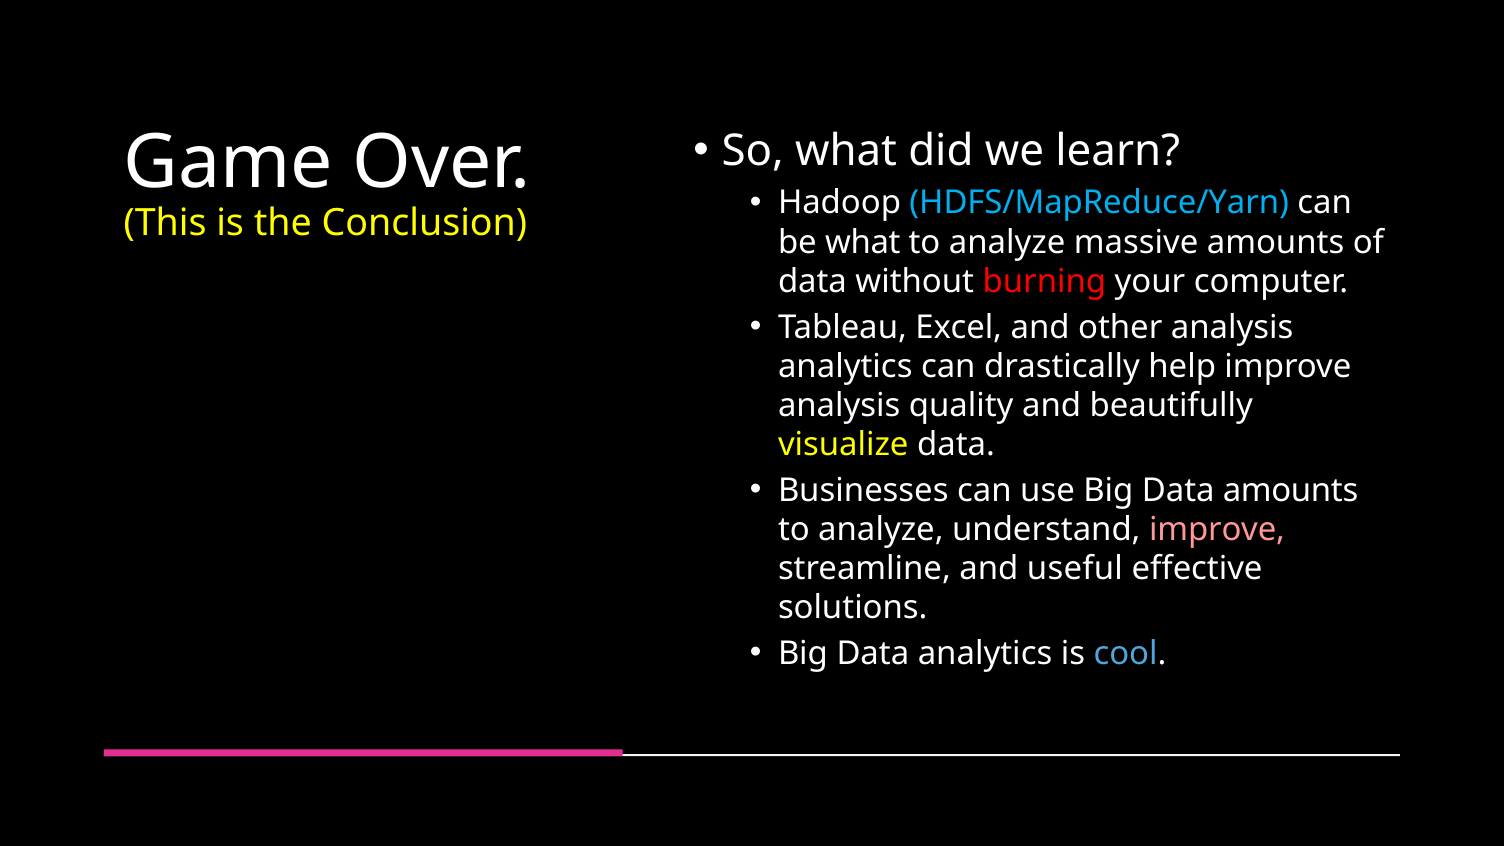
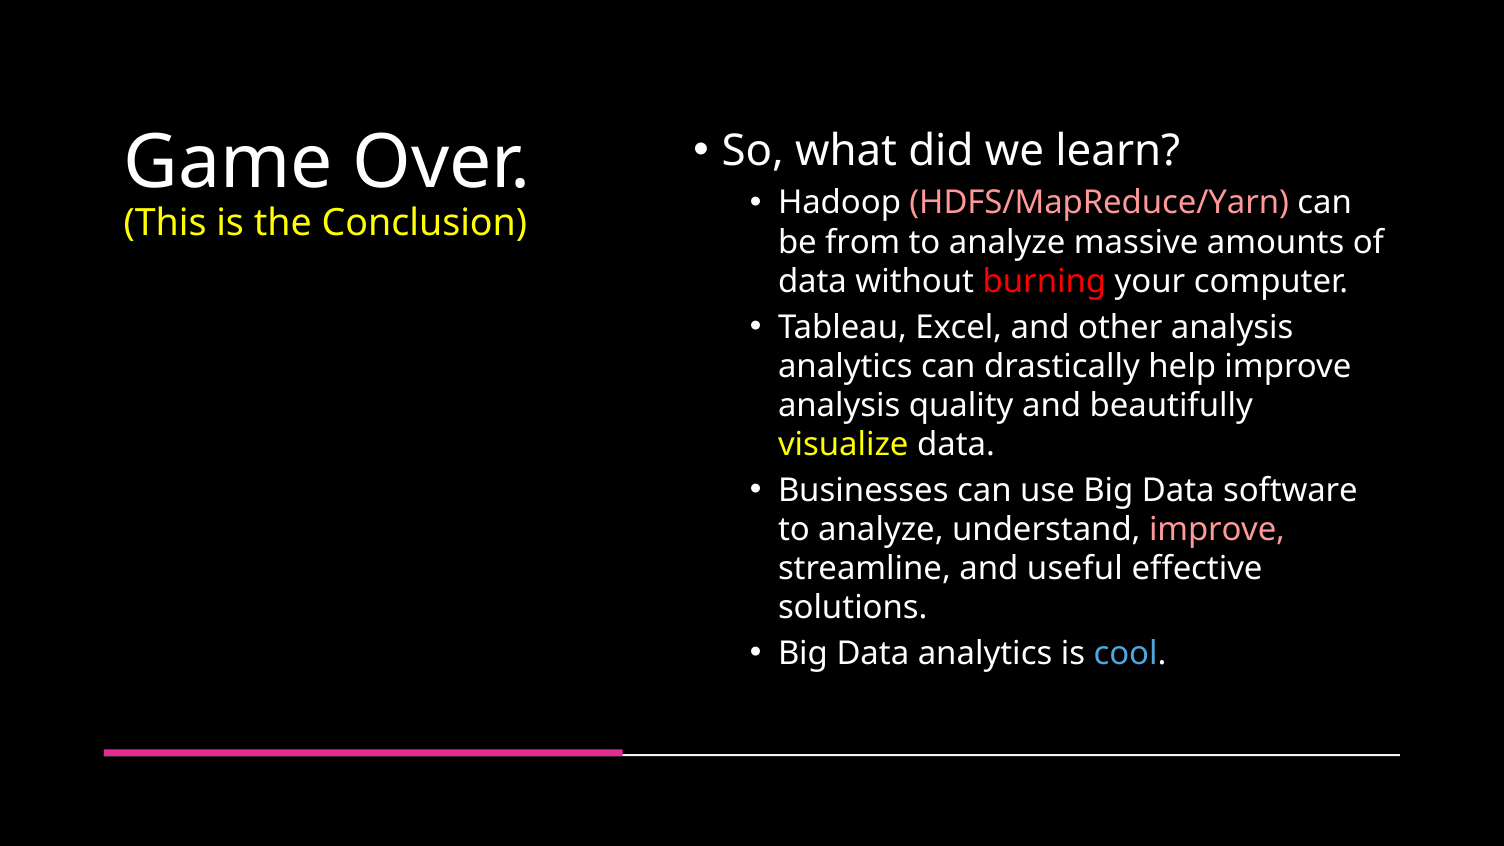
HDFS/MapReduce/Yarn colour: light blue -> pink
be what: what -> from
Data amounts: amounts -> software
